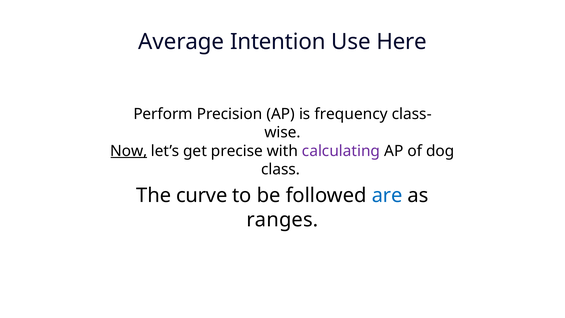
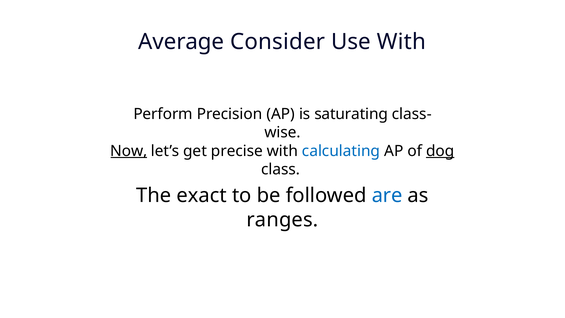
Intention: Intention -> Consider
Use Here: Here -> With
frequency: frequency -> saturating
calculating colour: purple -> blue
dog underline: none -> present
curve: curve -> exact
